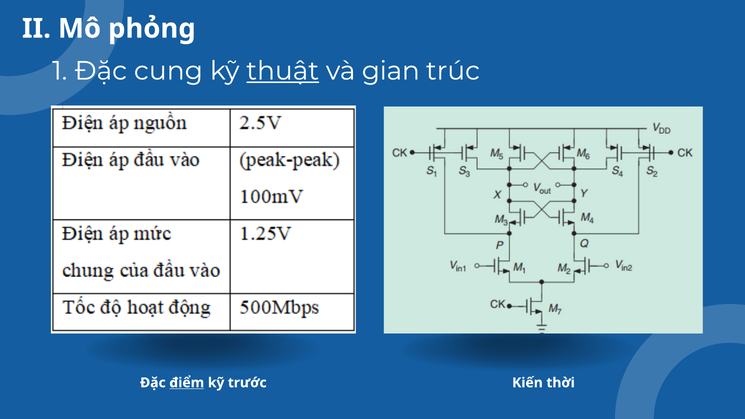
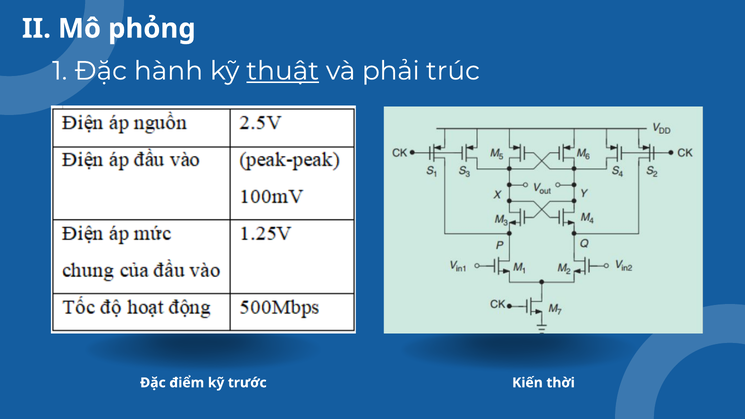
cung: cung -> hành
gian: gian -> phải
điểm underline: present -> none
